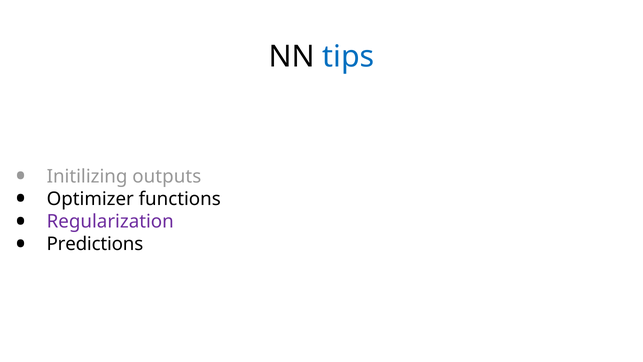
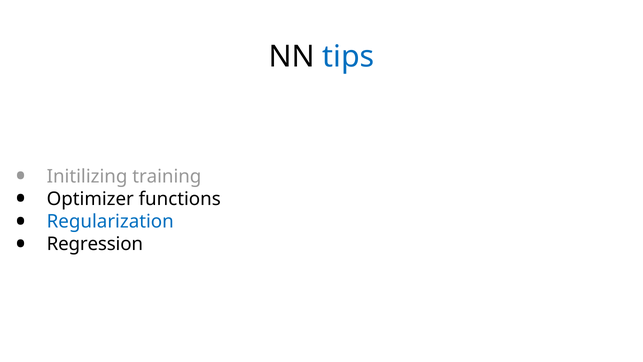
outputs: outputs -> training
Regularization colour: purple -> blue
Predictions: Predictions -> Regression
